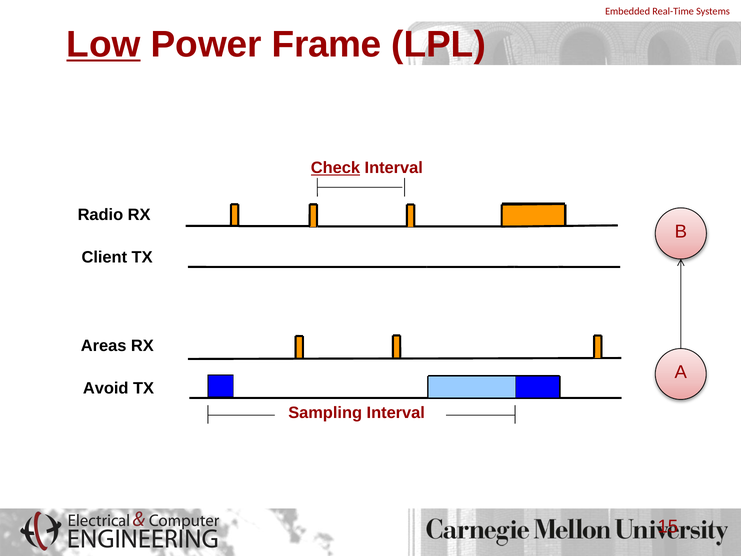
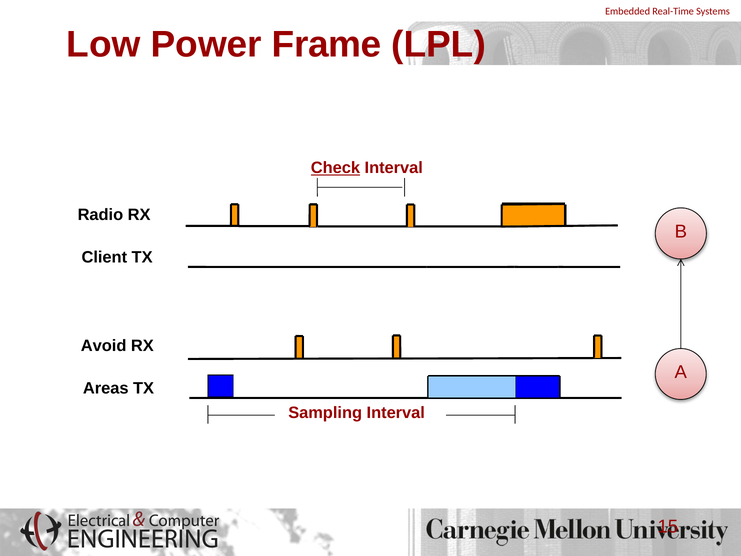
Low underline: present -> none
Areas: Areas -> Avoid
Avoid: Avoid -> Areas
